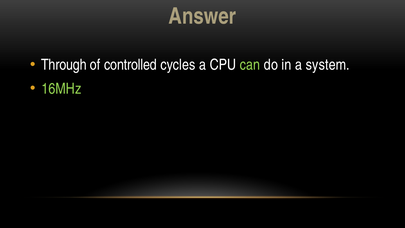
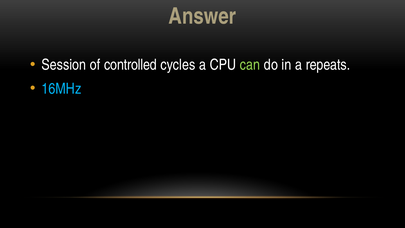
Through: Through -> Session
system: system -> repeats
16MHz colour: light green -> light blue
